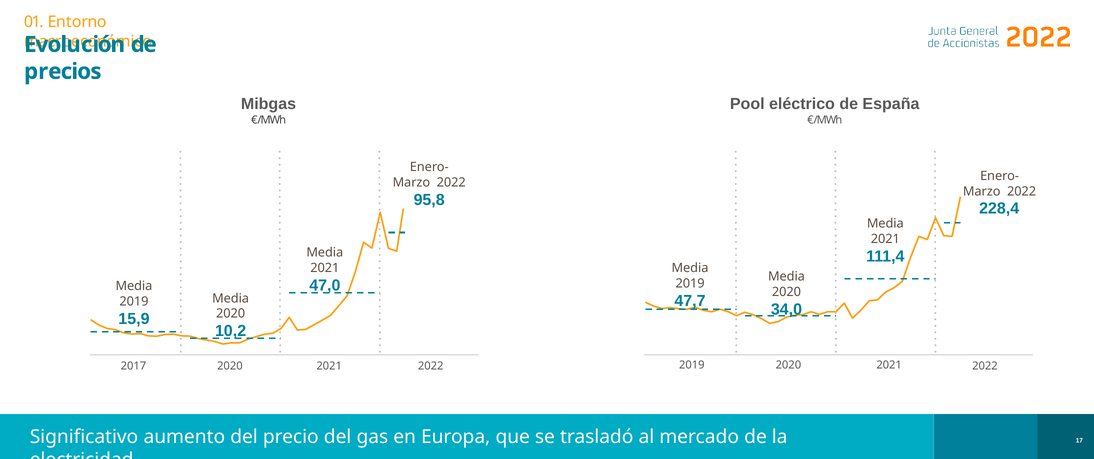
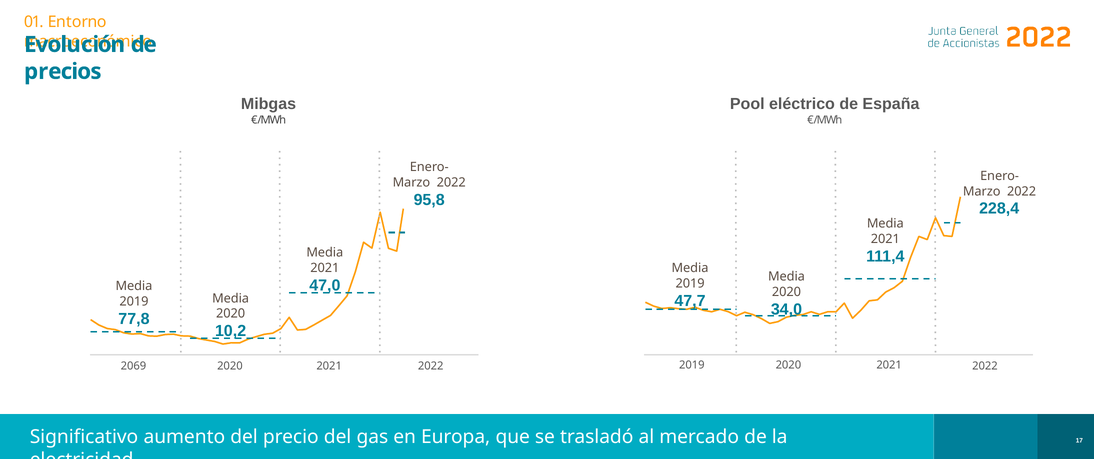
15,9: 15,9 -> 77,8
2017: 2017 -> 2069
